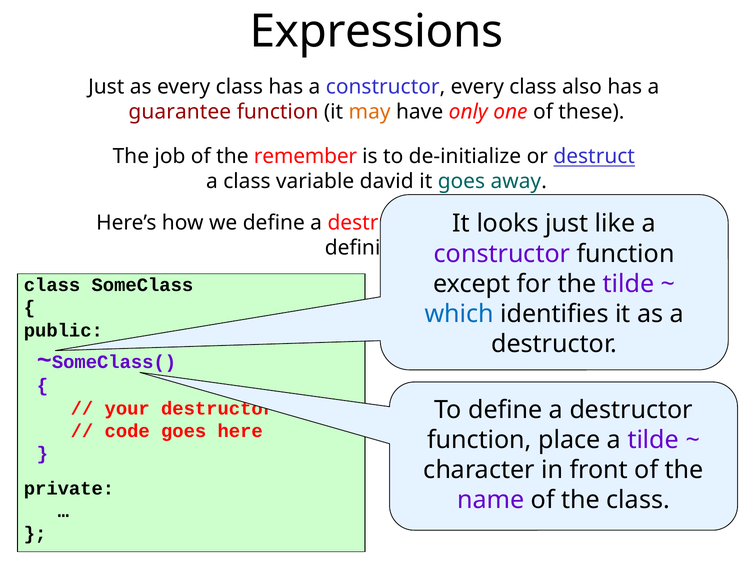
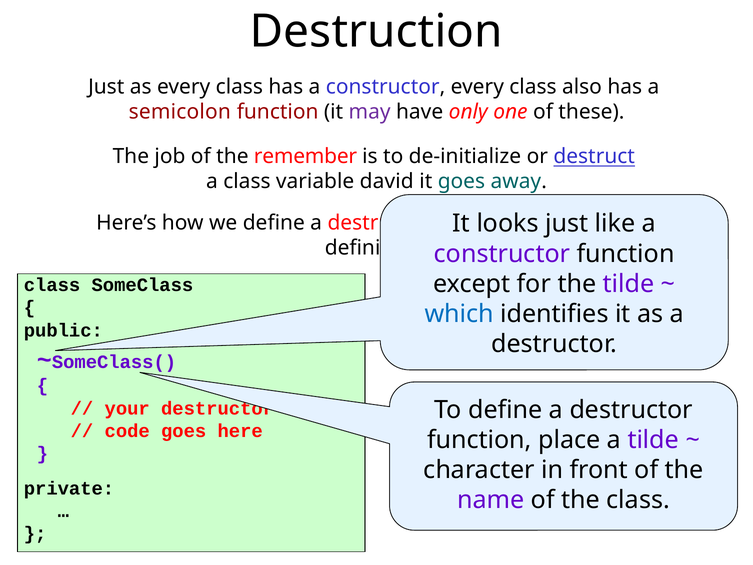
Expressions: Expressions -> Destruction
guarantee: guarantee -> semicolon
may colour: orange -> purple
